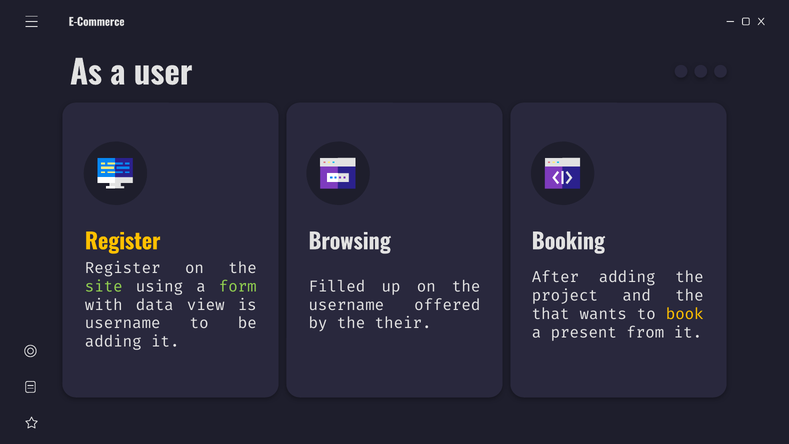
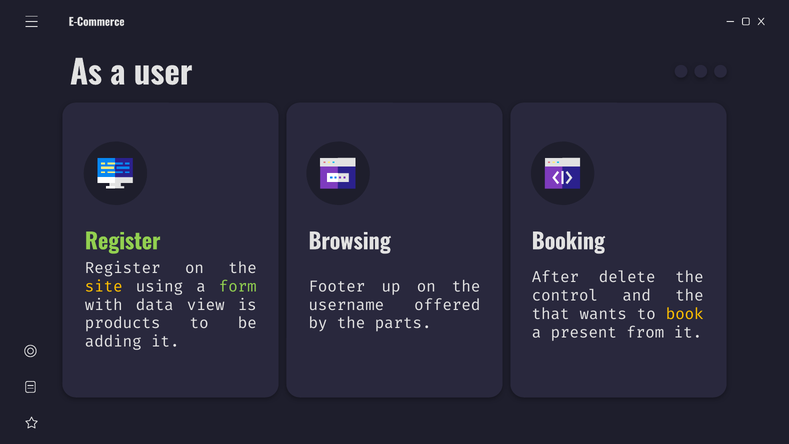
Register at (123, 242) colour: yellow -> light green
After adding: adding -> delete
site colour: light green -> yellow
Filled: Filled -> Footer
project: project -> control
username at (123, 323): username -> products
their: their -> parts
